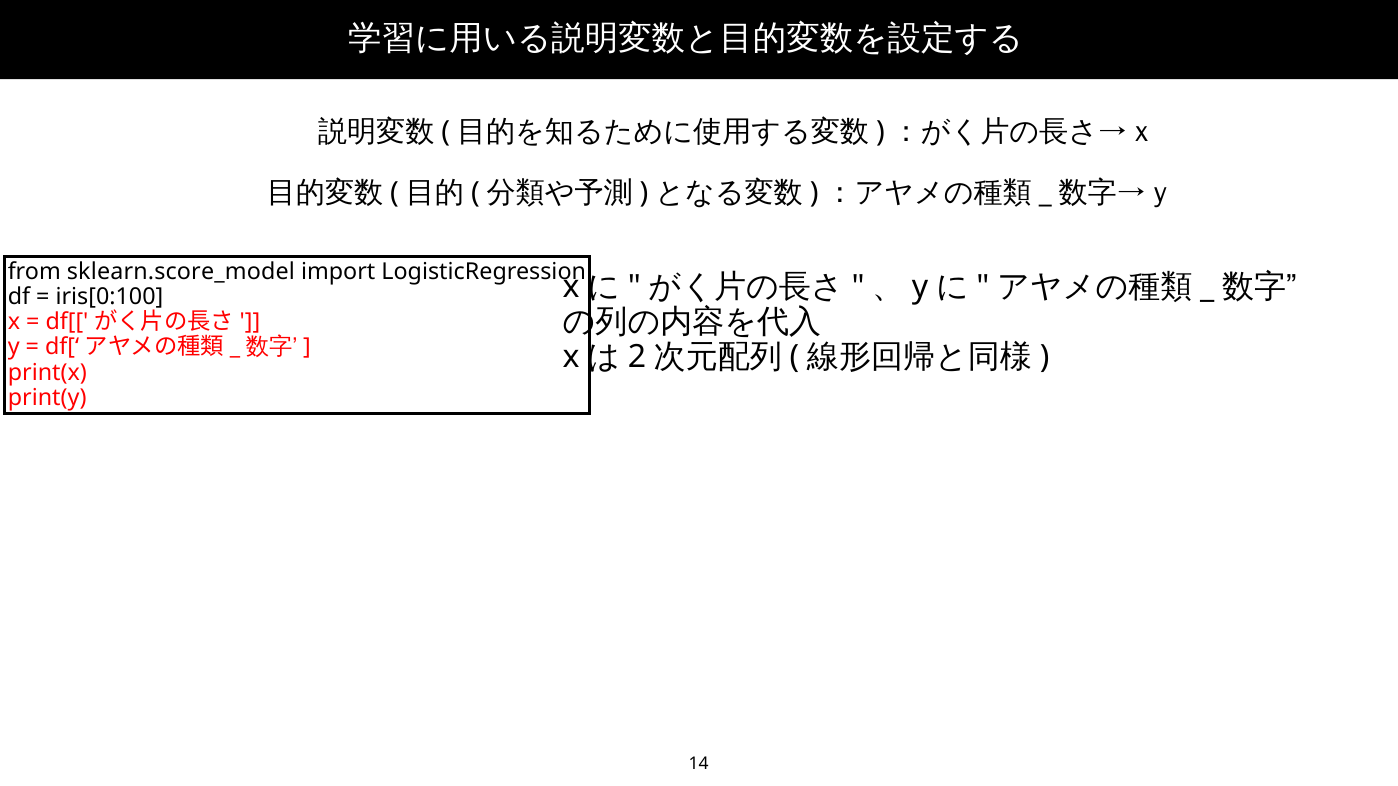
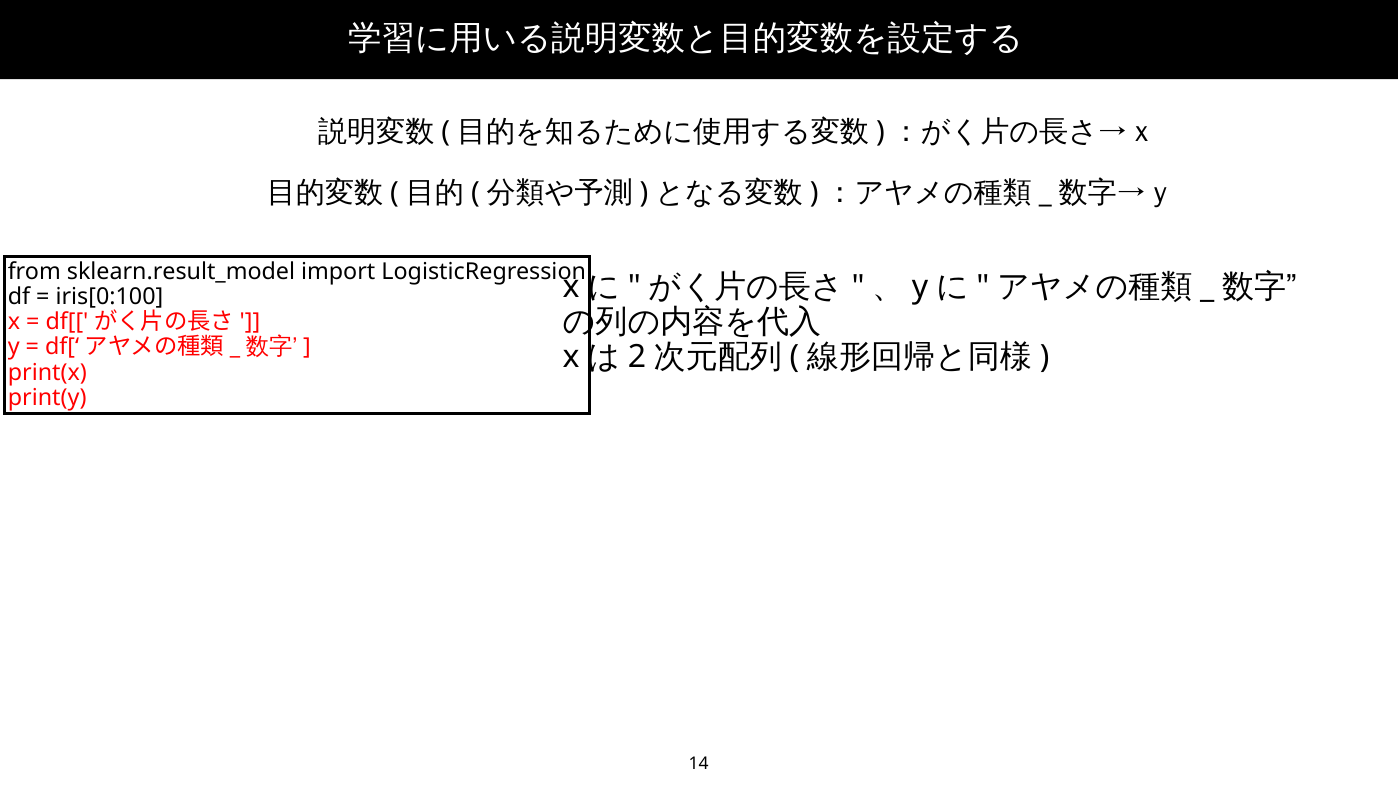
sklearn.score_model: sklearn.score_model -> sklearn.result_model
